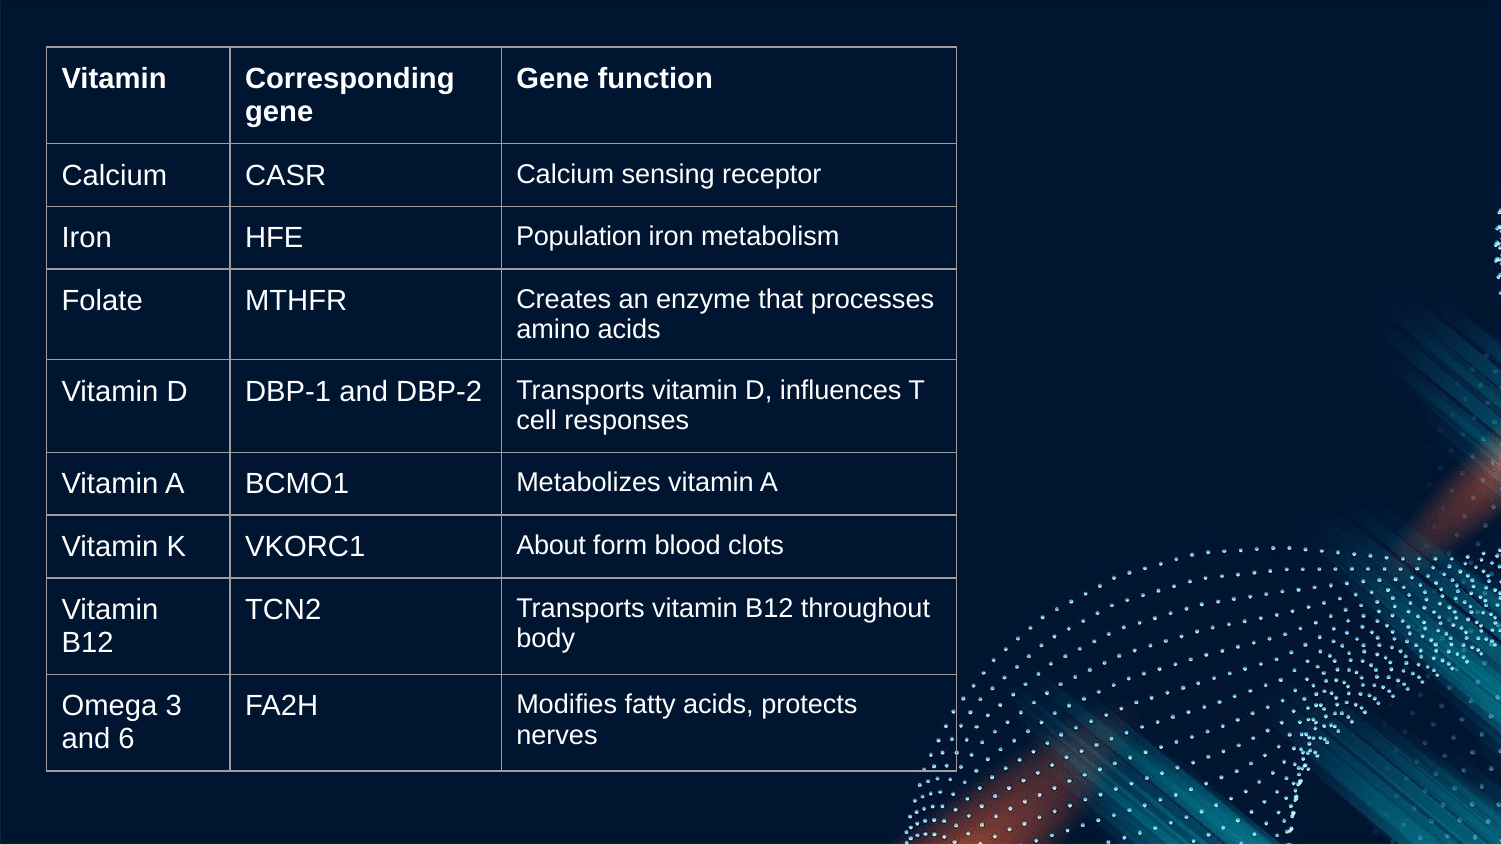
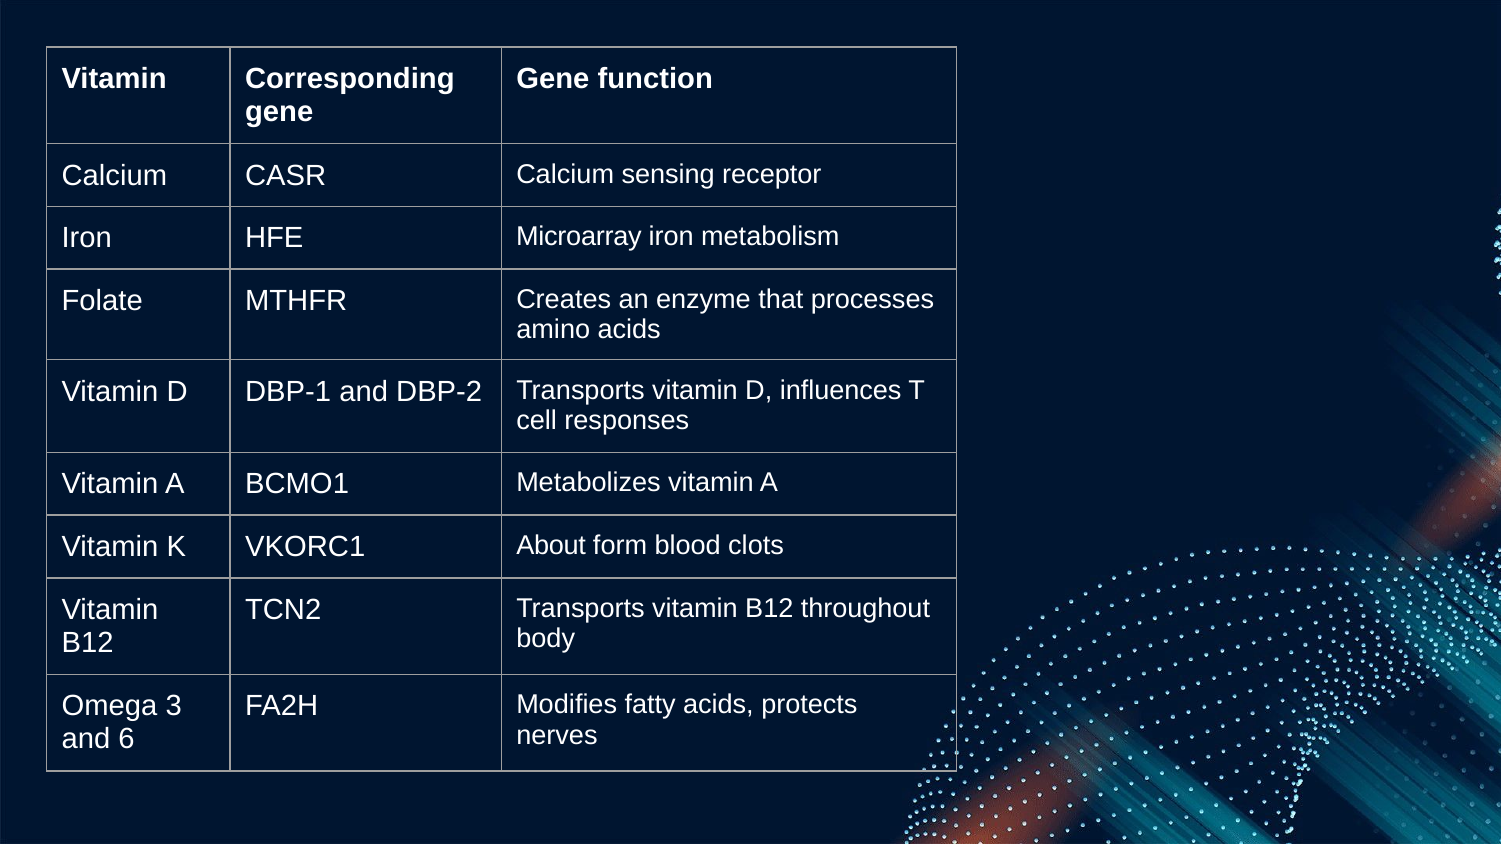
Population: Population -> Microarray
